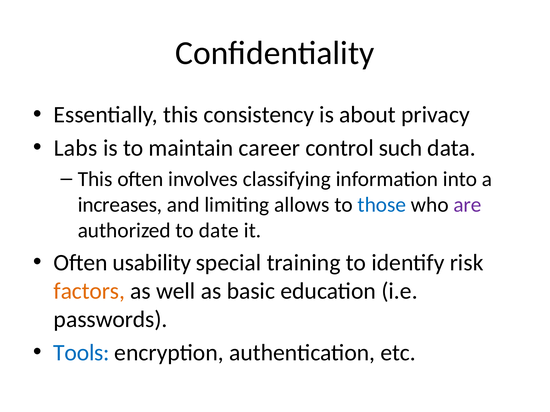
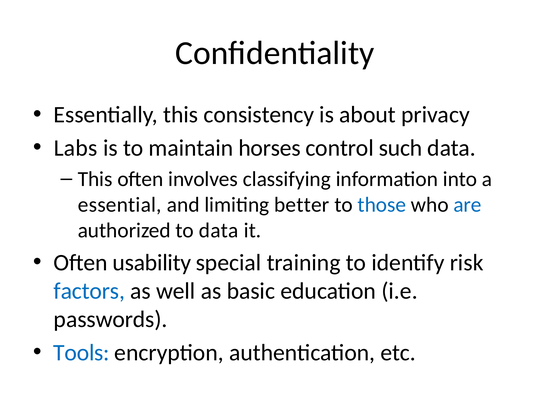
career: career -> horses
increases: increases -> essential
allows: allows -> better
are colour: purple -> blue
to date: date -> data
factors colour: orange -> blue
